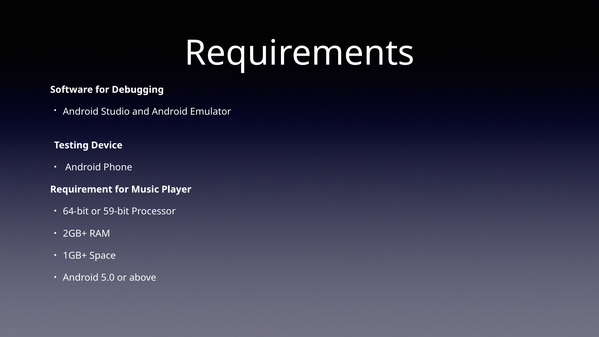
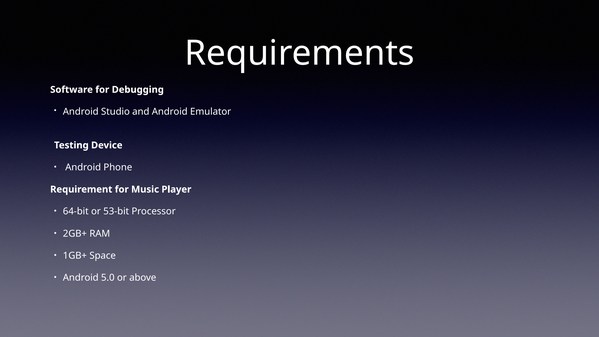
59-bit: 59-bit -> 53-bit
